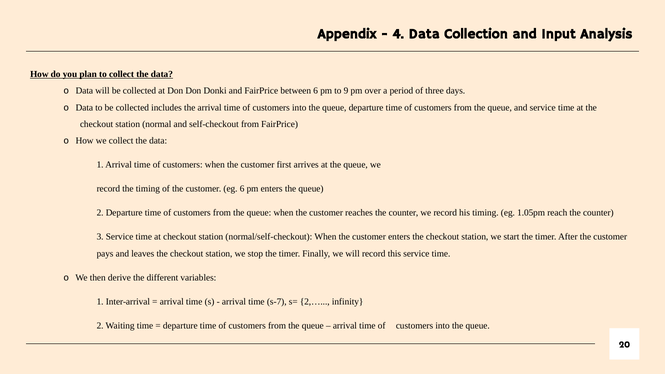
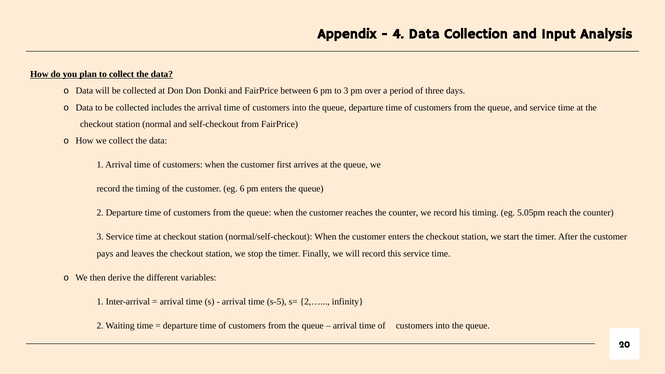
to 9: 9 -> 3
1.05pm: 1.05pm -> 5.05pm
s-7: s-7 -> s-5
